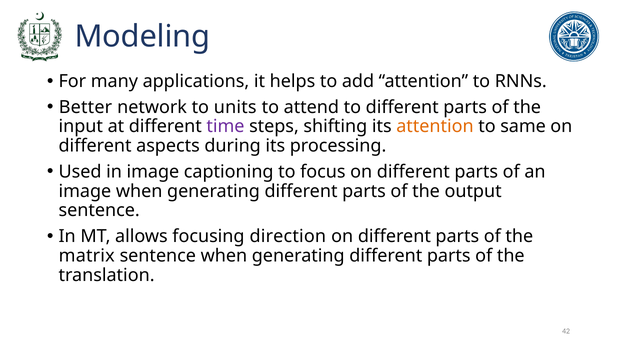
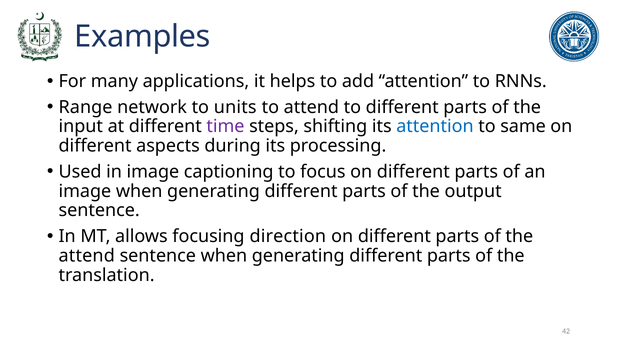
Modeling: Modeling -> Examples
Better: Better -> Range
attention at (435, 127) colour: orange -> blue
matrix at (87, 256): matrix -> attend
